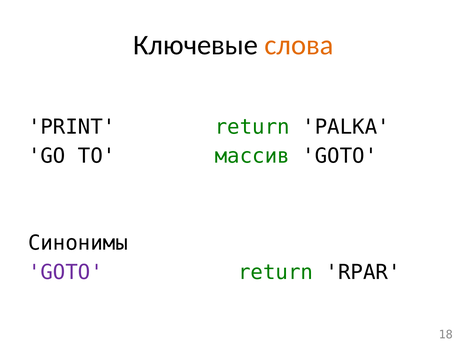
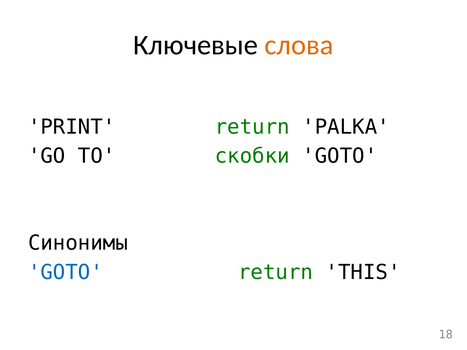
массив: массив -> скобки
GOTO at (65, 272) colour: purple -> blue
RPAR: RPAR -> THIS
